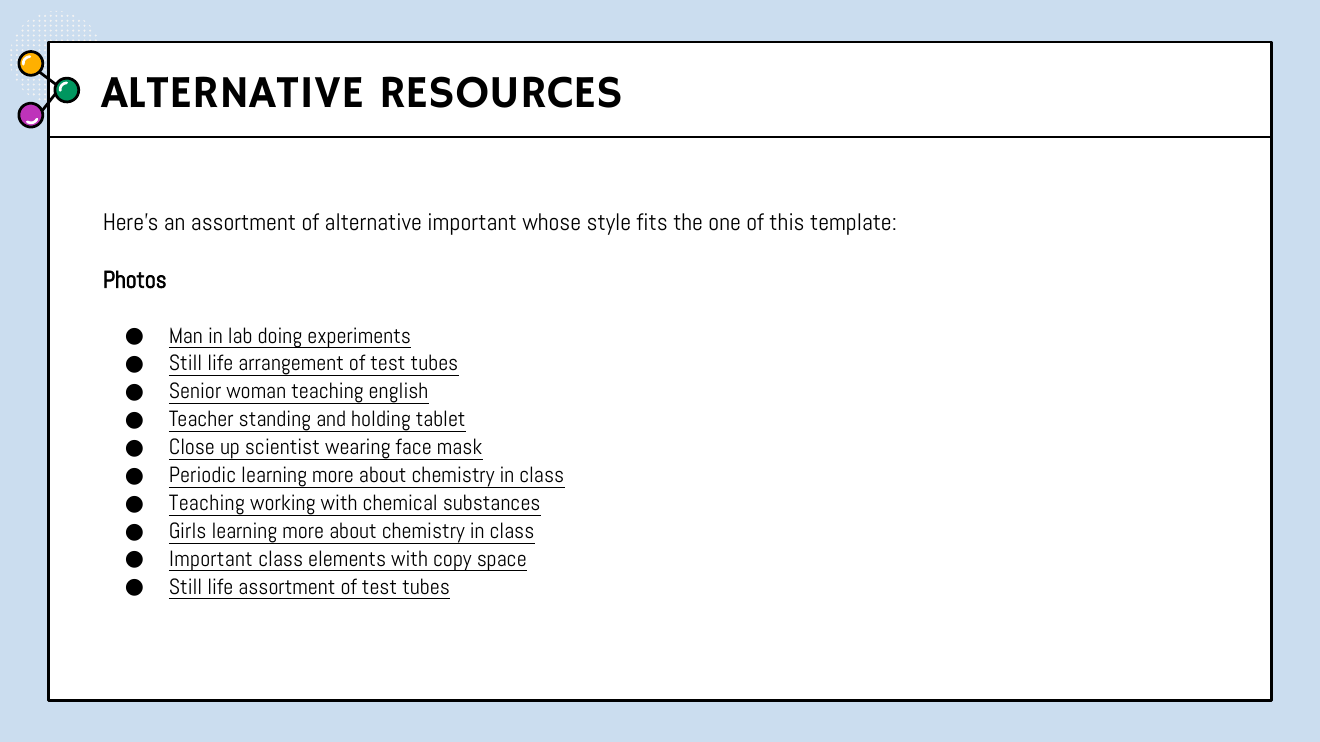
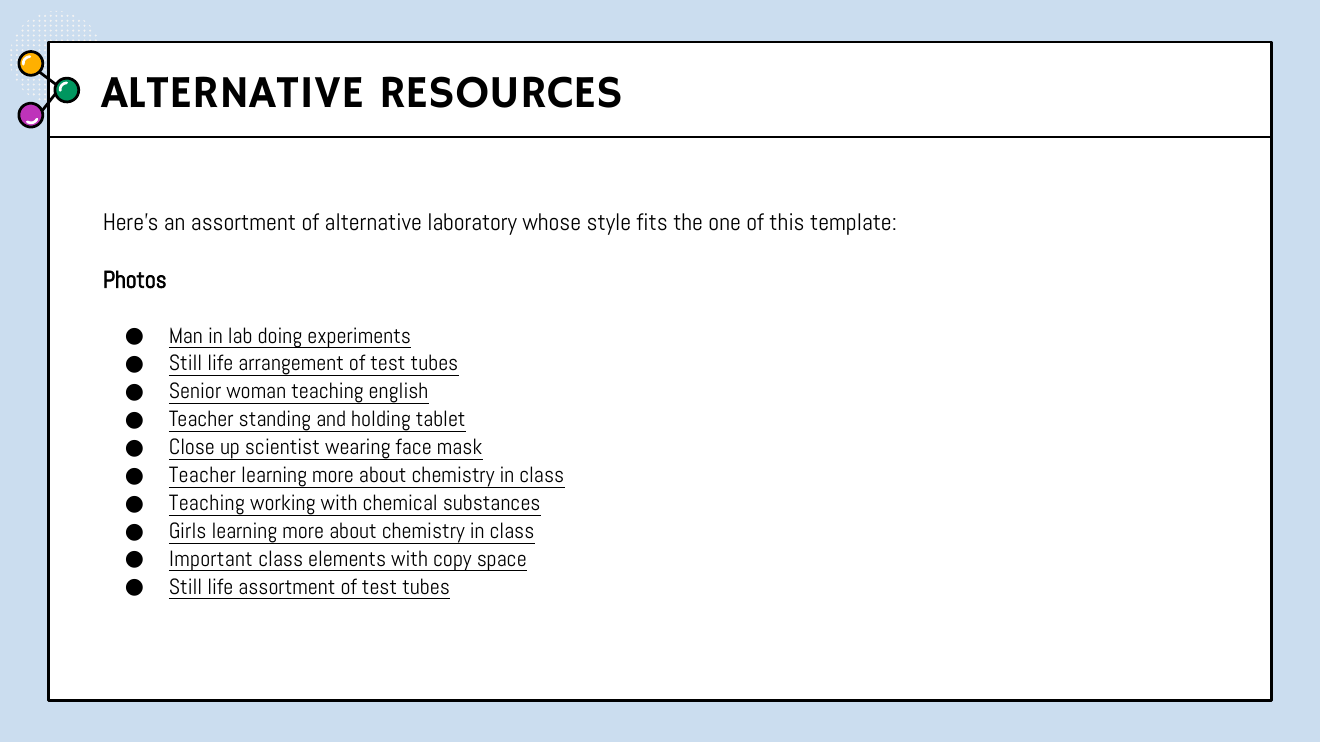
alternative important: important -> laboratory
Periodic at (203, 476): Periodic -> Teacher
